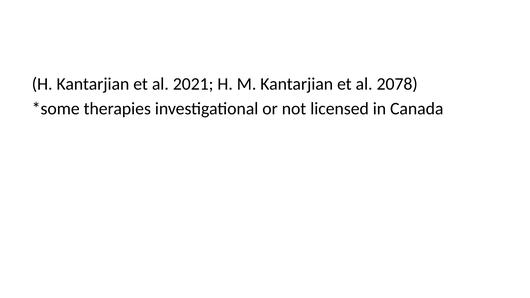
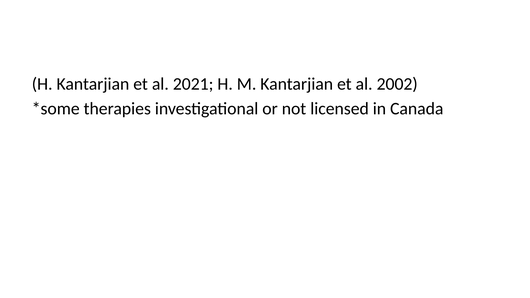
2078: 2078 -> 2002
